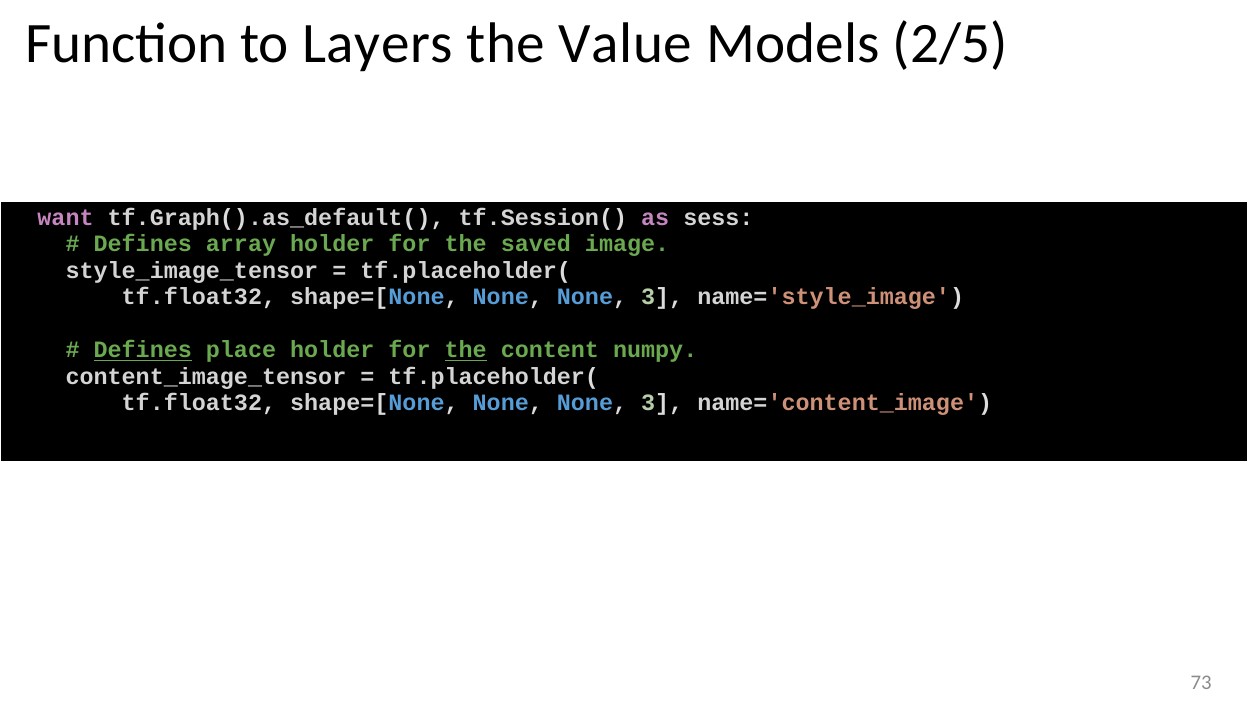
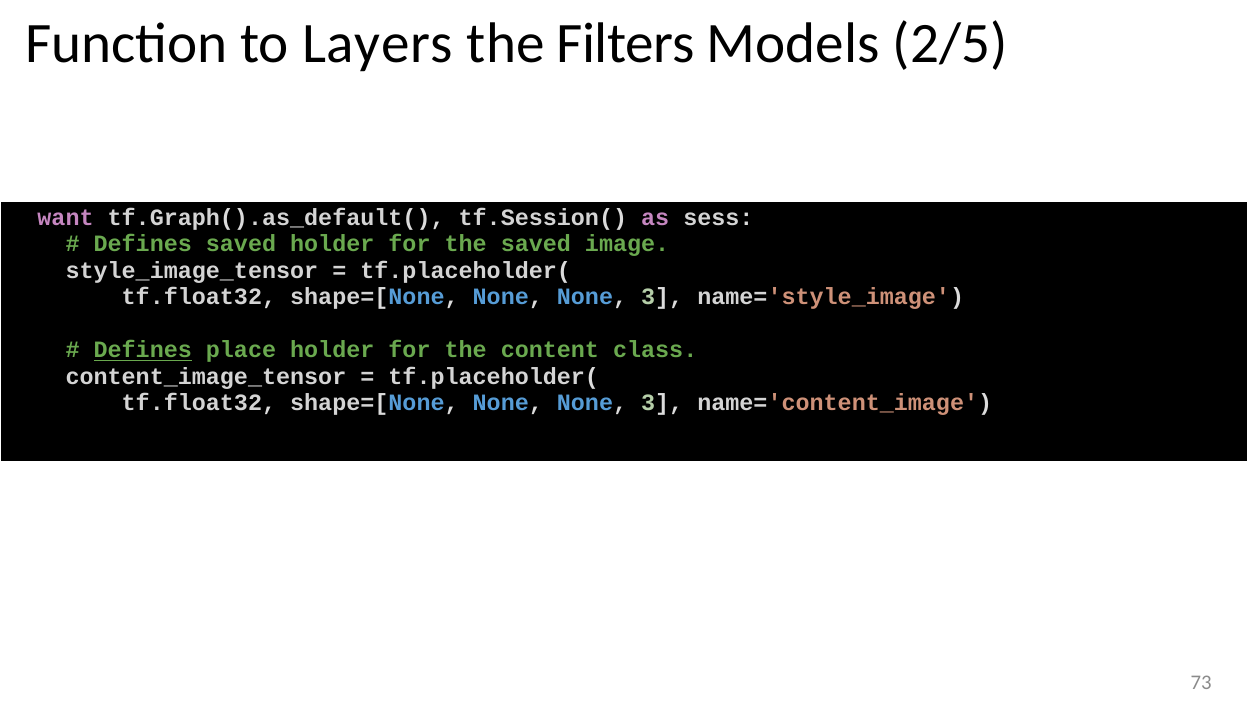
Value: Value -> Filters
Defines array: array -> saved
the at (466, 350) underline: present -> none
numpy: numpy -> class
